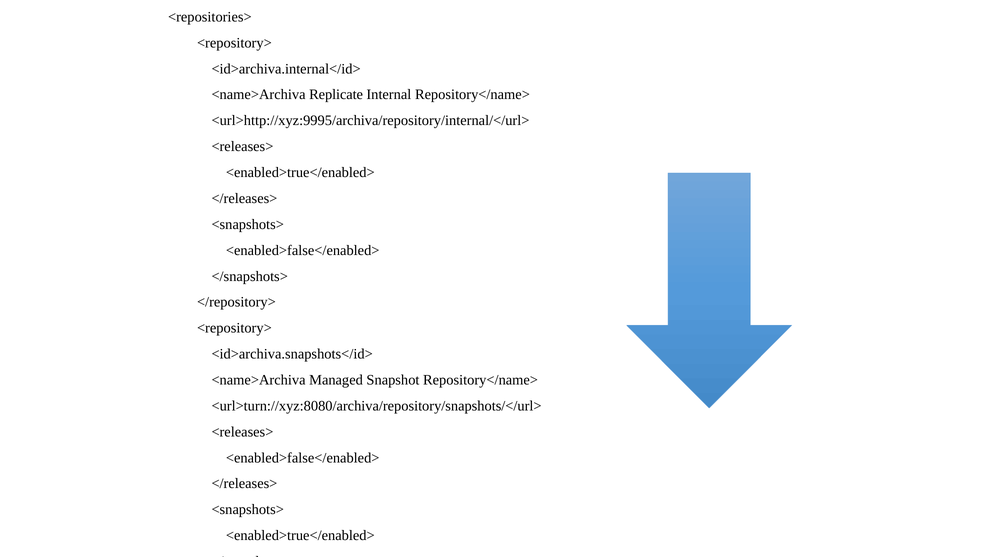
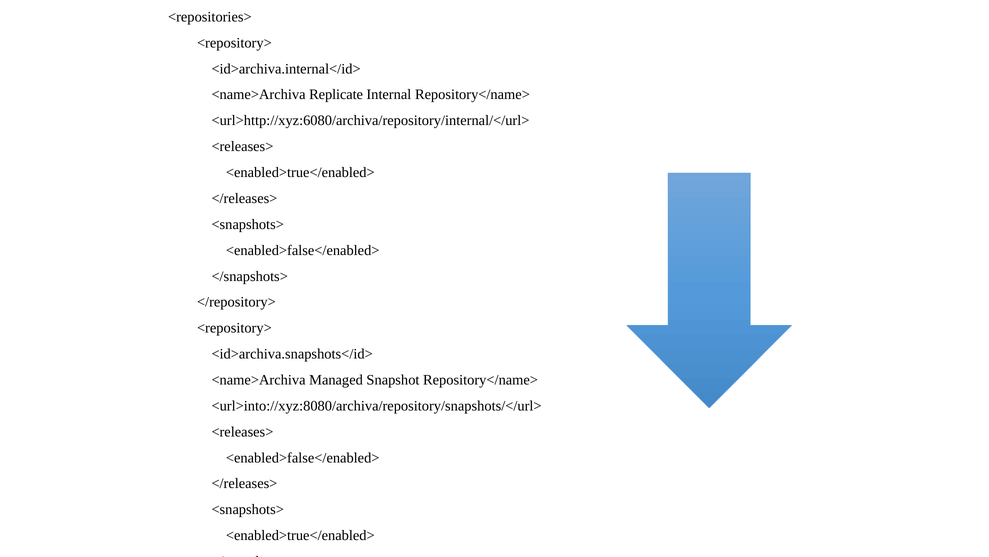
<url>http://xyz:9995/archiva/repository/internal/</url>: <url>http://xyz:9995/archiva/repository/internal/</url> -> <url>http://xyz:6080/archiva/repository/internal/</url>
<url>turn://xyz:8080/archiva/repository/snapshots/</url>: <url>turn://xyz:8080/archiva/repository/snapshots/</url> -> <url>into://xyz:8080/archiva/repository/snapshots/</url>
